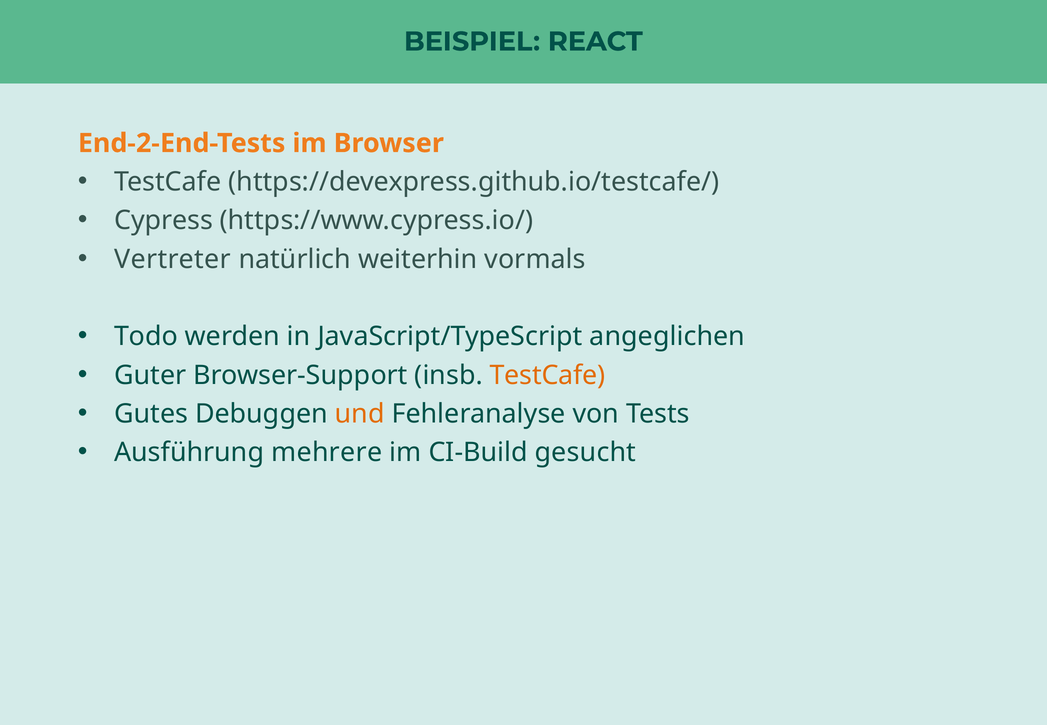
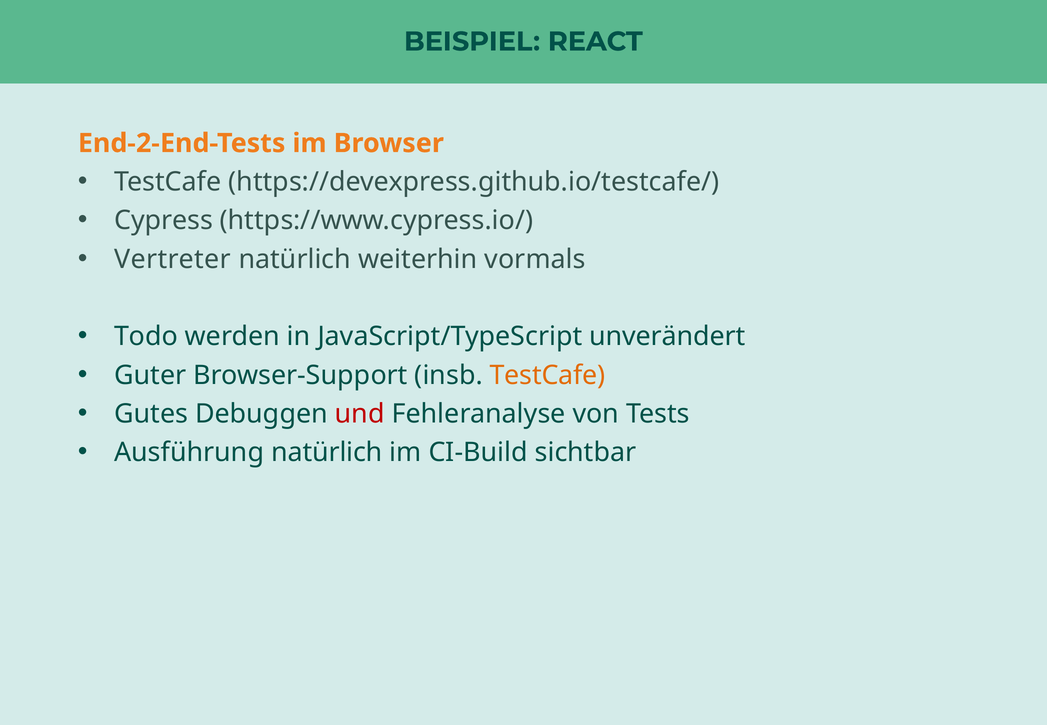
angeglichen: angeglichen -> unverändert
und colour: orange -> red
Ausführung mehrere: mehrere -> natürlich
gesucht: gesucht -> sichtbar
